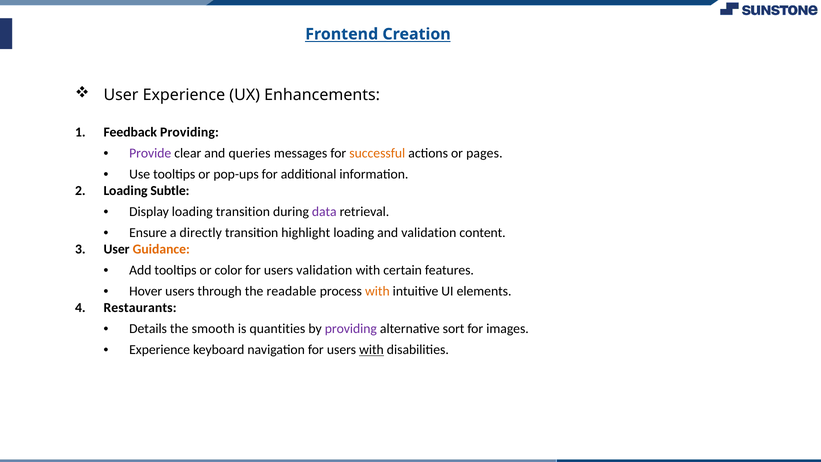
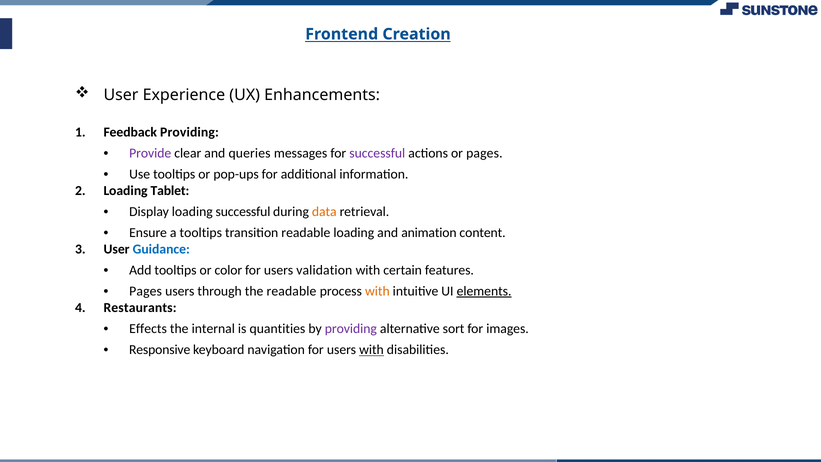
successful at (377, 153) colour: orange -> purple
Subtle: Subtle -> Tablet
loading transition: transition -> successful
data colour: purple -> orange
a directly: directly -> tooltips
transition highlight: highlight -> readable
and validation: validation -> animation
Guidance colour: orange -> blue
Hover at (146, 291): Hover -> Pages
elements underline: none -> present
Details: Details -> Effects
smooth: smooth -> internal
Experience at (160, 350): Experience -> Responsive
